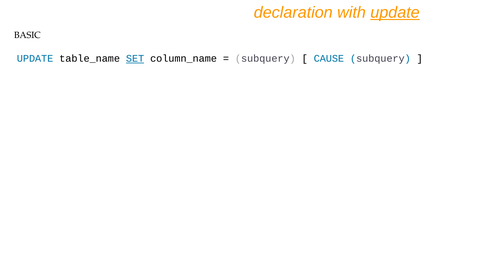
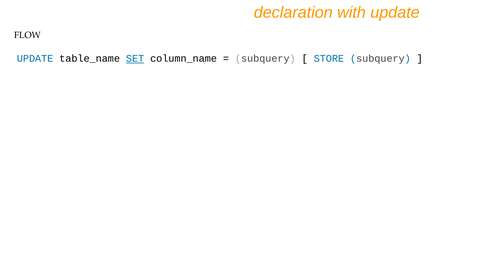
update at (395, 13) underline: present -> none
BASIC: BASIC -> FLOW
CAUSE: CAUSE -> STORE
